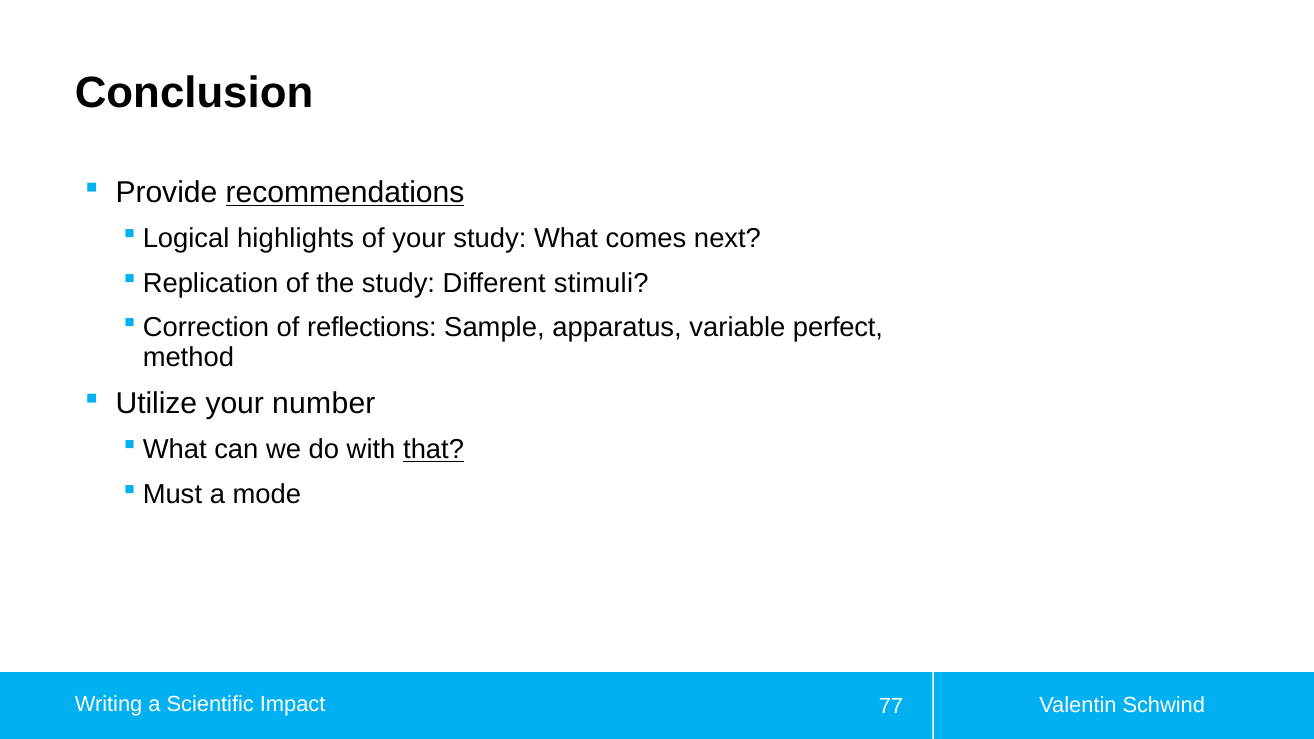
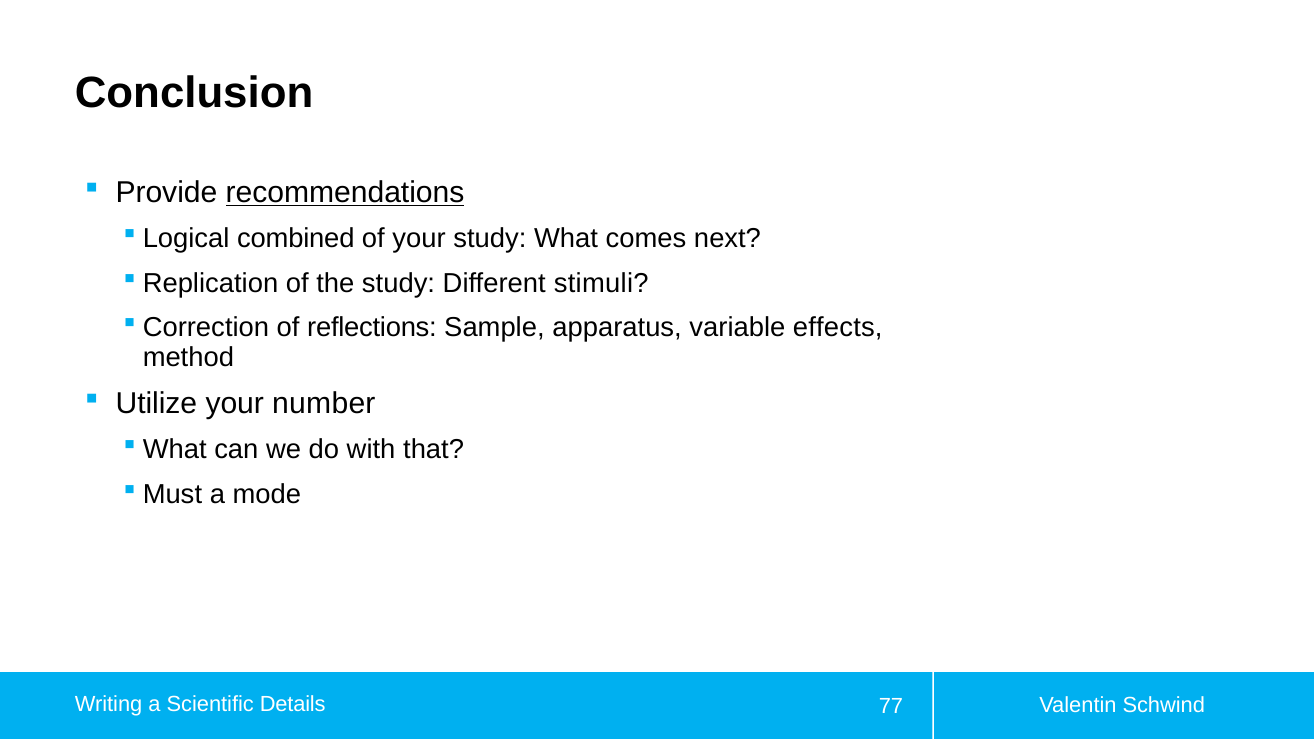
highlights: highlights -> combined
perfect: perfect -> effects
that underline: present -> none
Impact: Impact -> Details
